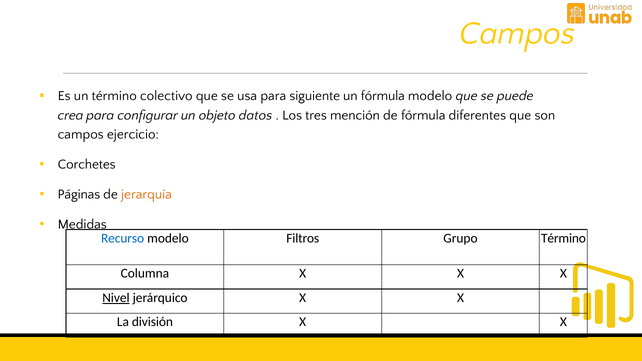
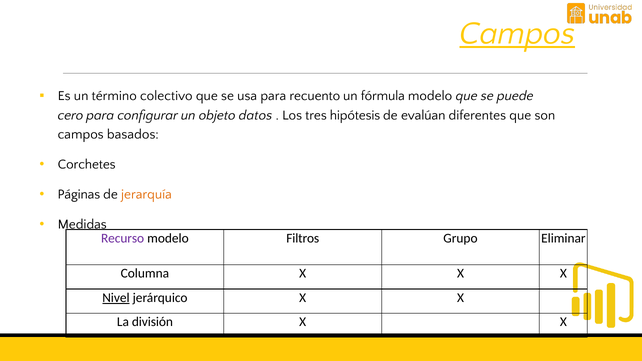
Campos at (517, 33) underline: none -> present
siguiente: siguiente -> recuento
crea: crea -> cero
mención: mención -> hipótesis
de fórmula: fórmula -> evalúan
ejercicio: ejercicio -> basados
Recurso colour: blue -> purple
Grupo Término: Término -> Eliminar
